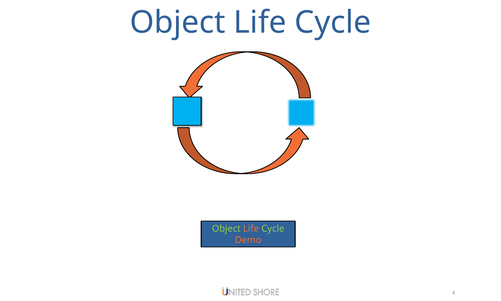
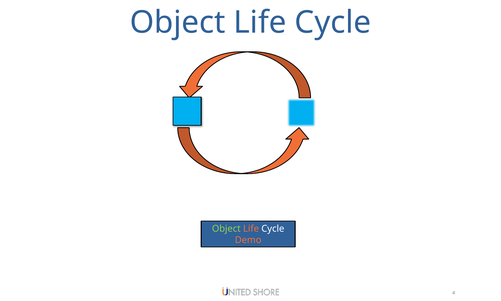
Cycle at (273, 228) colour: light green -> white
